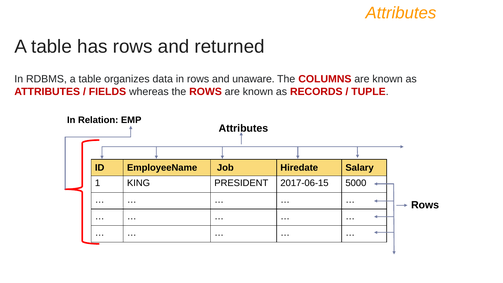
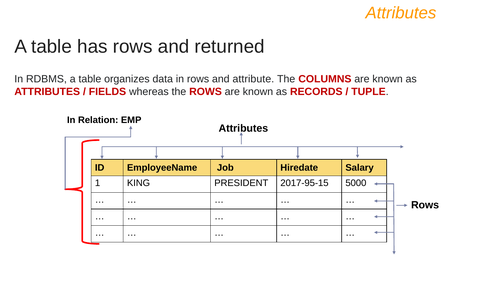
unaware: unaware -> attribute
2017-06-15: 2017-06-15 -> 2017-95-15
